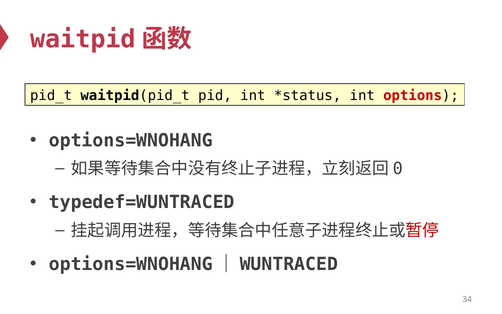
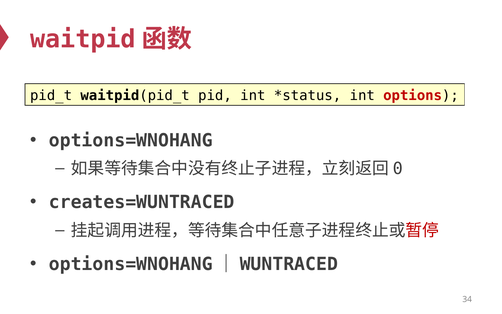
typedef=WUNTRACED: typedef=WUNTRACED -> creates=WUNTRACED
